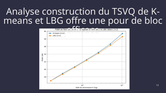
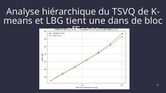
construction: construction -> hiérarchique
offre: offre -> tient
pour: pour -> dans
